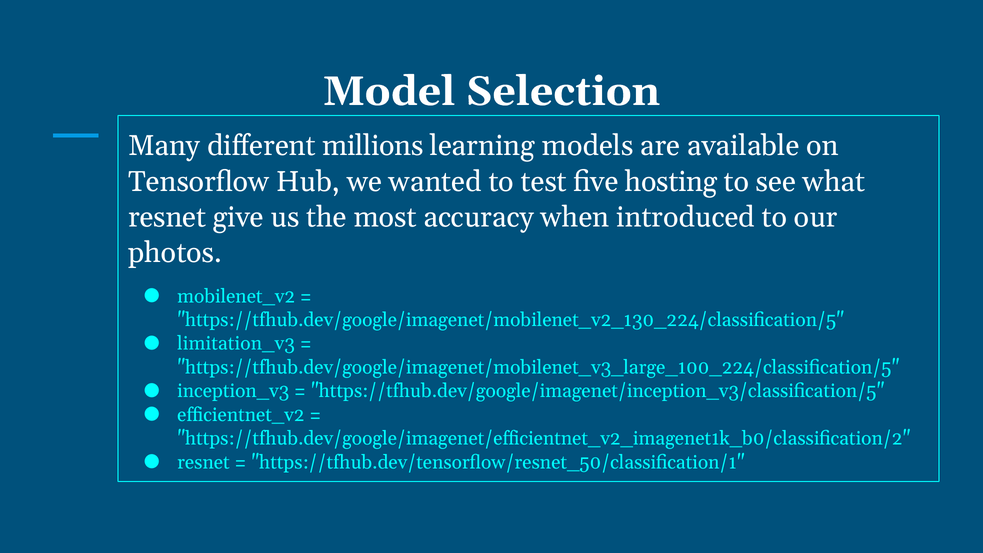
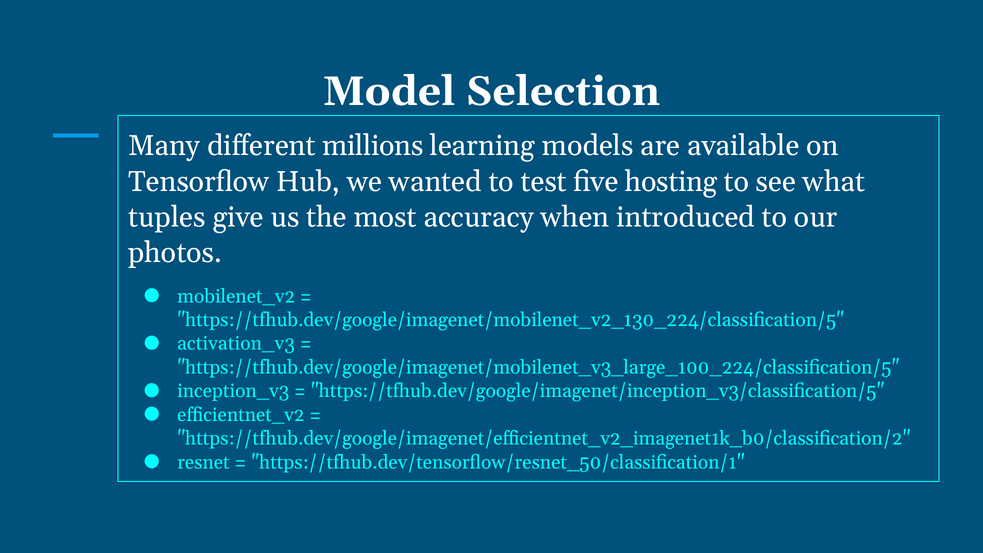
resnet at (167, 217): resnet -> tuples
limitation_v3: limitation_v3 -> activation_v3
